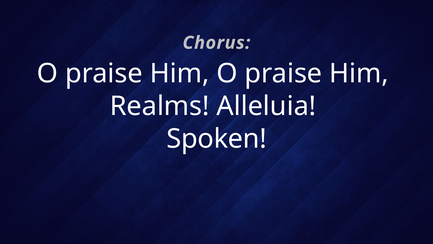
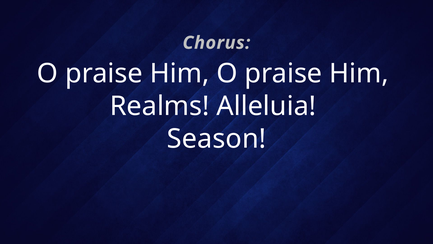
Spoken: Spoken -> Season
